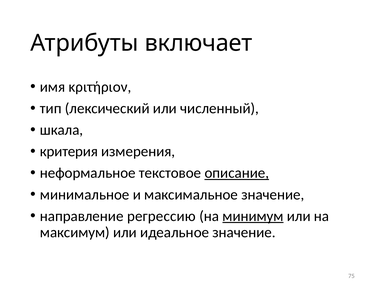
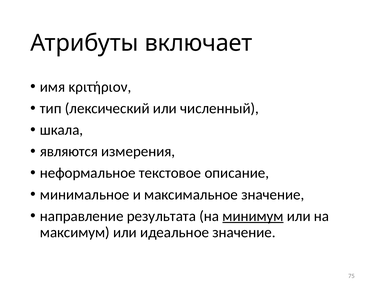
критерия: критерия -> являются
описание underline: present -> none
регрессию: регрессию -> результата
